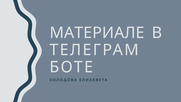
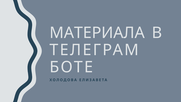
МАТЕРИАЛЕ: МАТЕРИАЛЕ -> МАТЕРИАЛА
